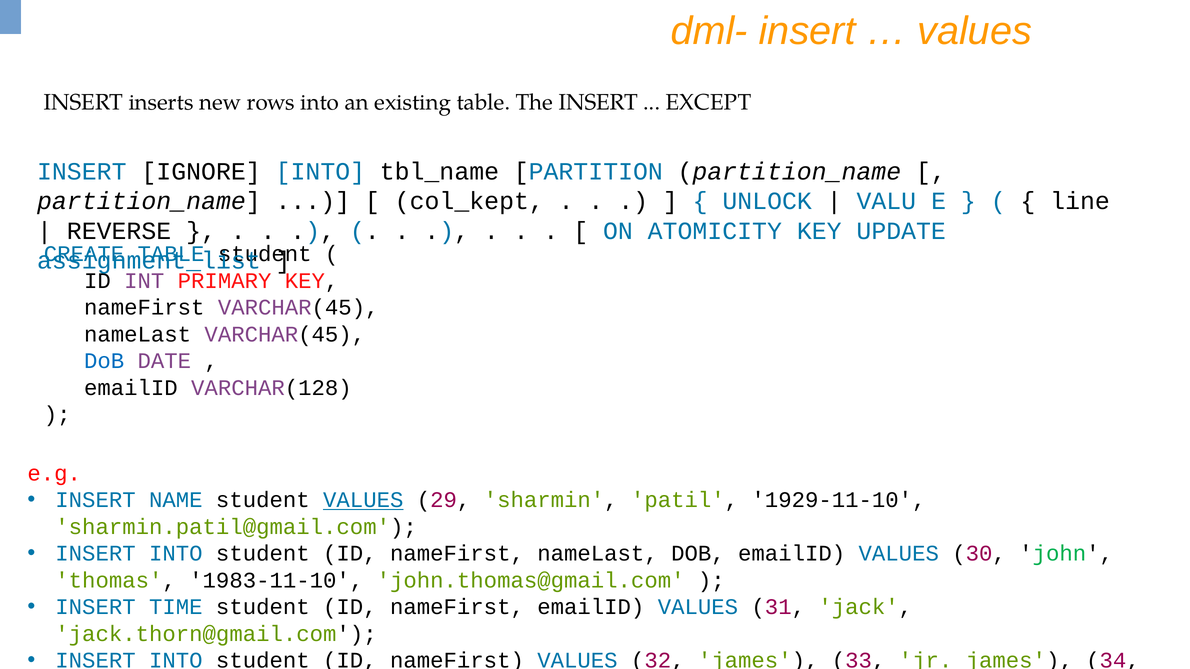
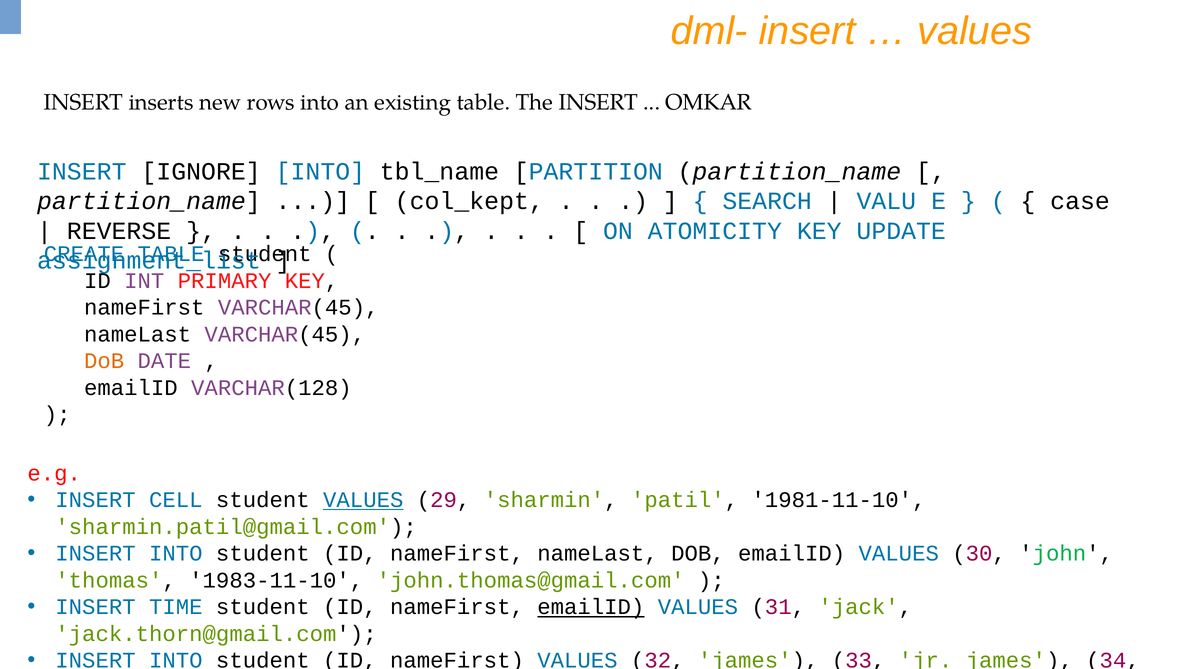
EXCEPT: EXCEPT -> OMKAR
UNLOCK: UNLOCK -> SEARCH
line: line -> case
DoB at (104, 361) colour: blue -> orange
NAME: NAME -> CELL
1929-11-10: 1929-11-10 -> 1981-11-10
emailID at (591, 607) underline: none -> present
